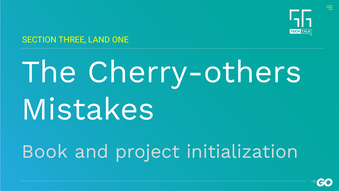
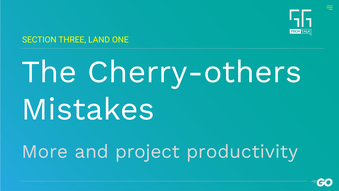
Book: Book -> More
initialization: initialization -> productivity
